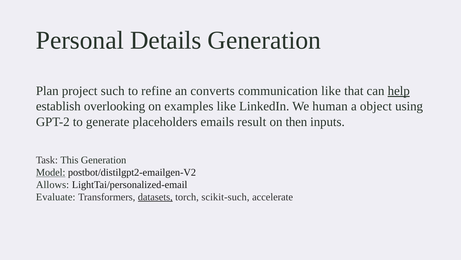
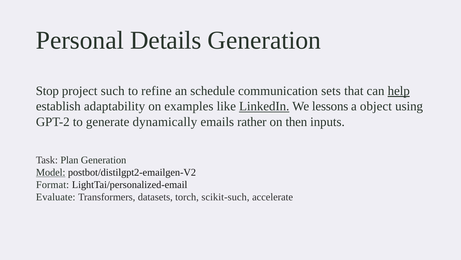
Plan: Plan -> Stop
converts: converts -> schedule
communication like: like -> sets
overlooking: overlooking -> adaptability
LinkedIn underline: none -> present
human: human -> lessons
placeholders: placeholders -> dynamically
result: result -> rather
This: This -> Plan
Allows: Allows -> Format
datasets underline: present -> none
